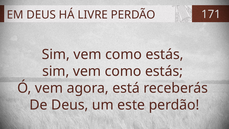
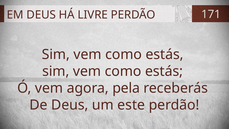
está: está -> pela
